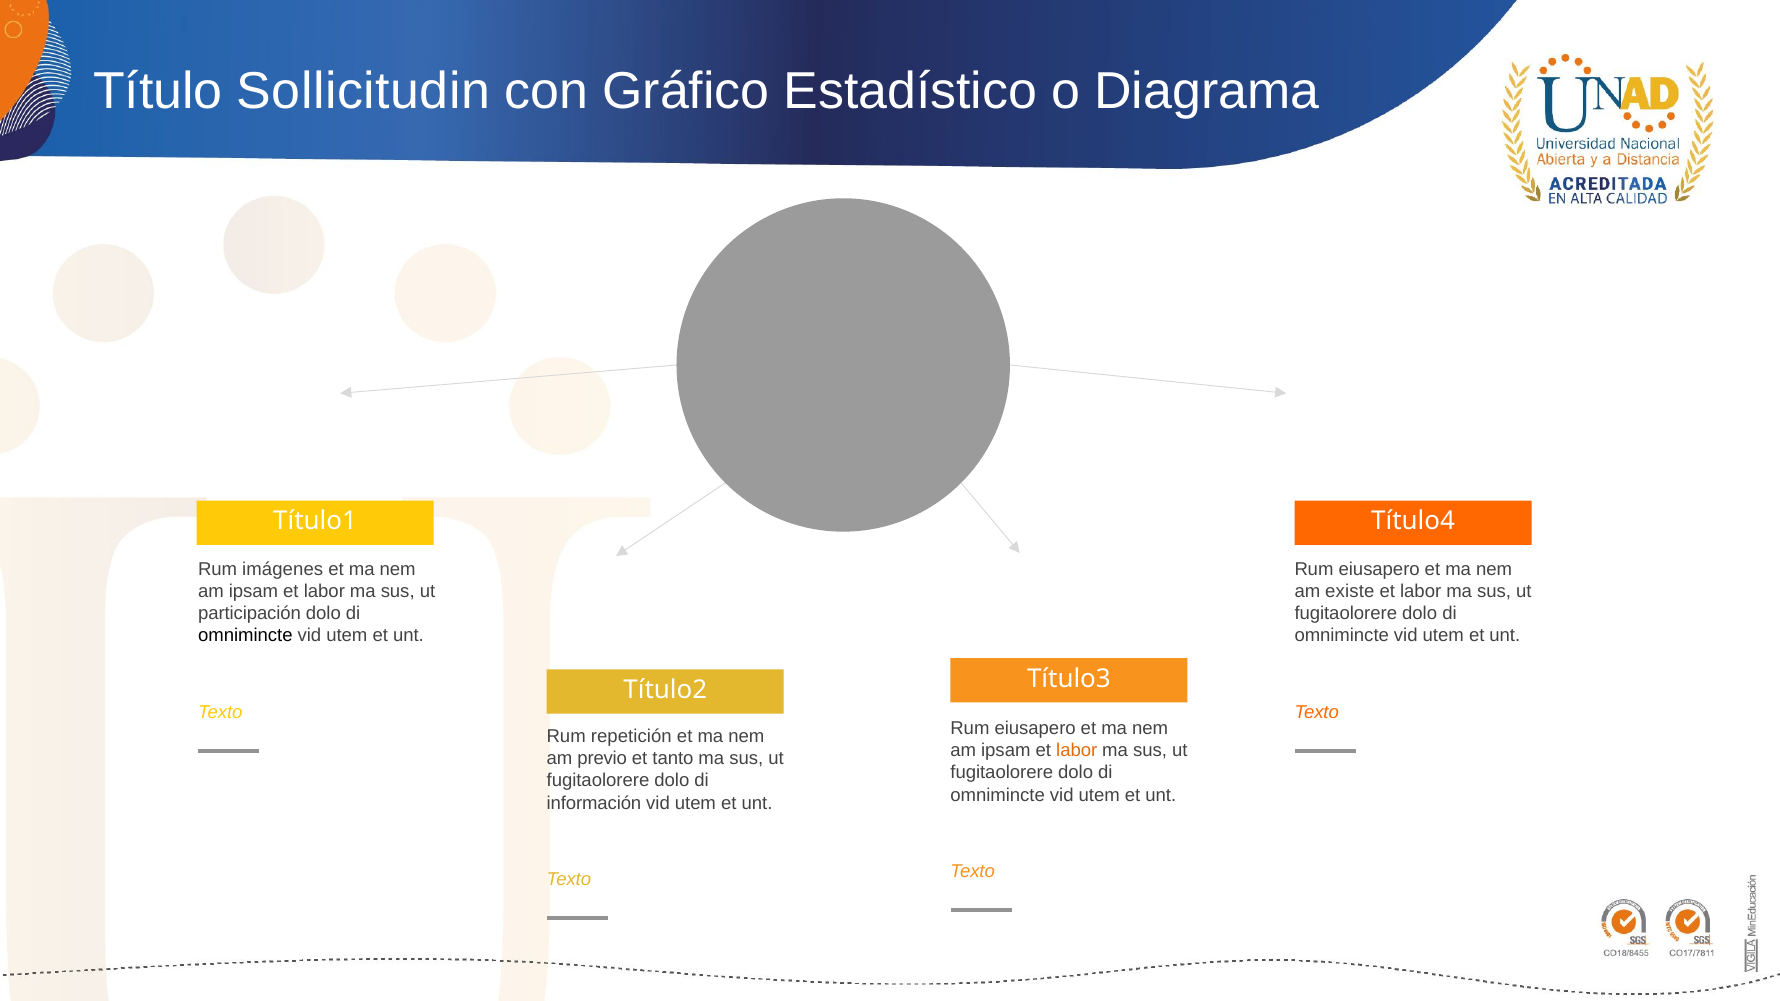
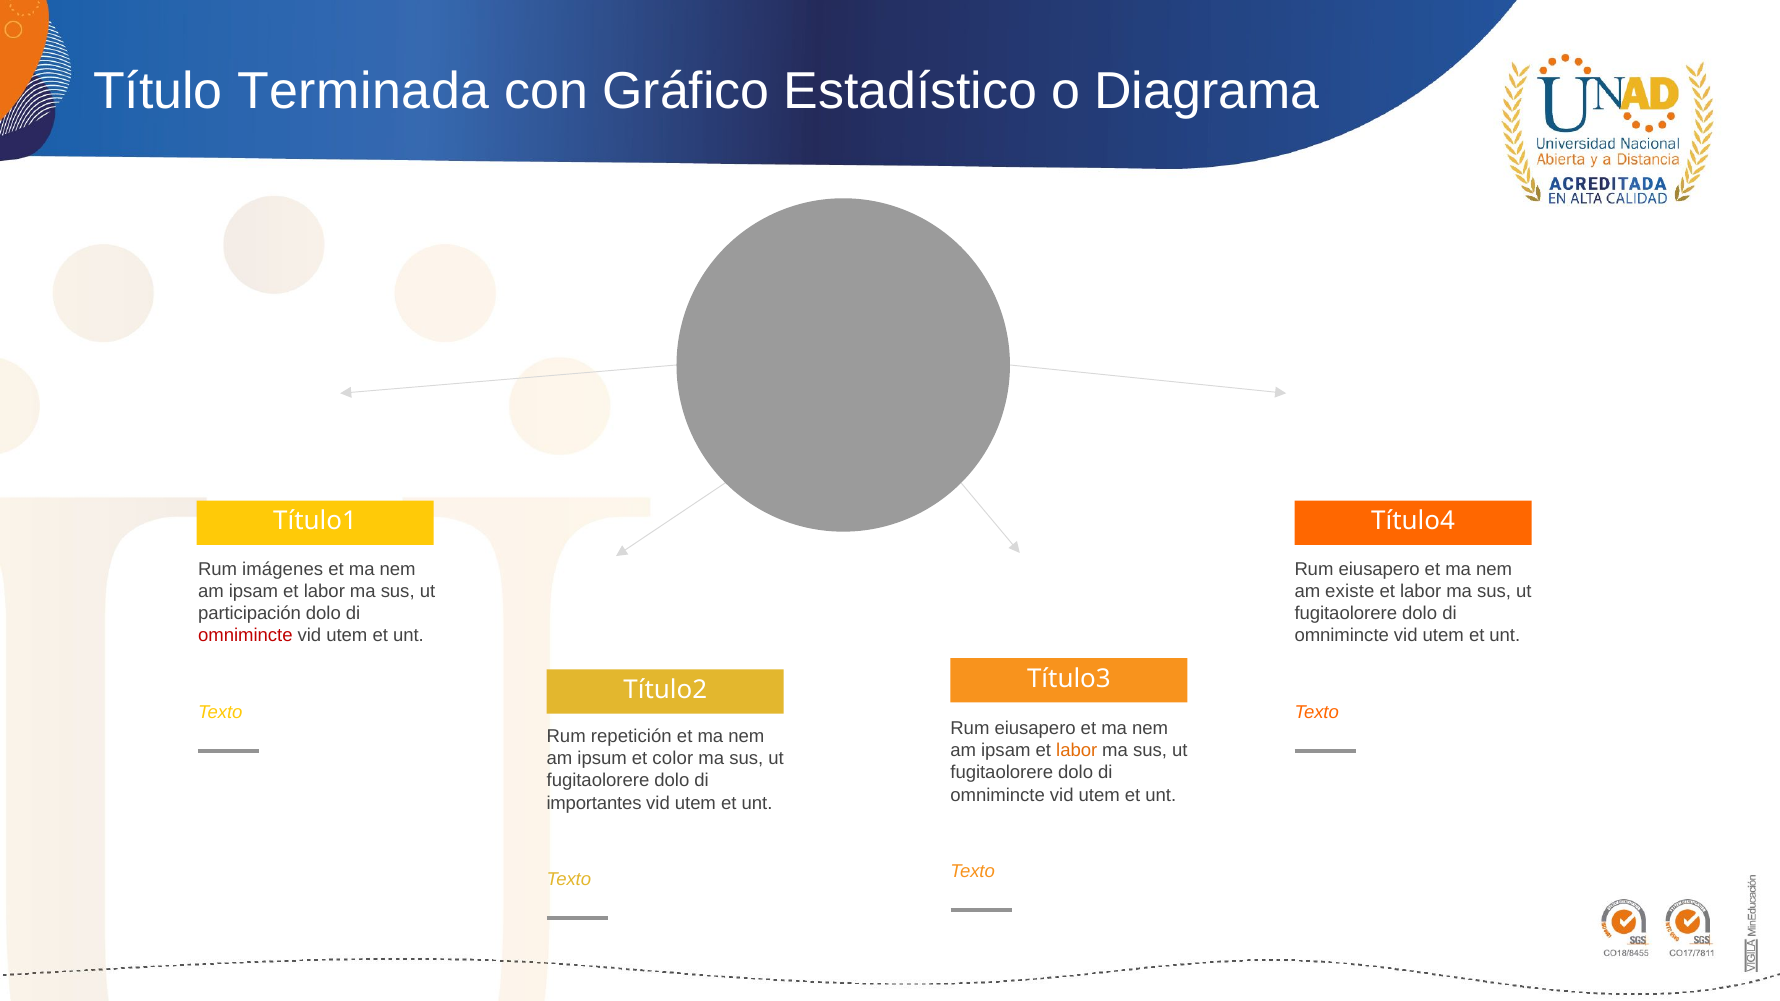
Sollicitudin: Sollicitudin -> Terminada
omnimincte at (245, 636) colour: black -> red
previo: previo -> ipsum
tanto: tanto -> color
información: información -> importantes
